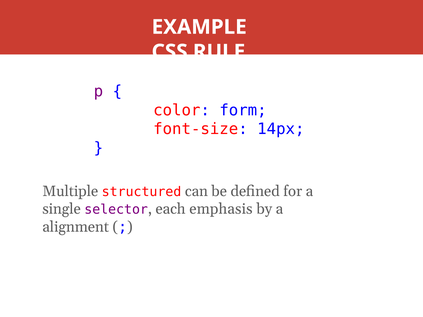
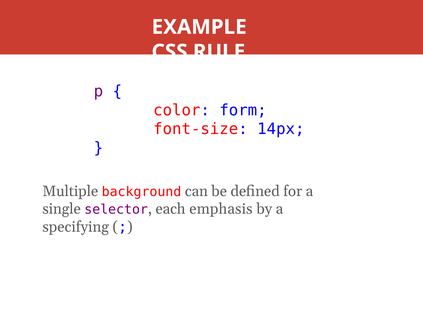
structured: structured -> background
alignment: alignment -> specifying
